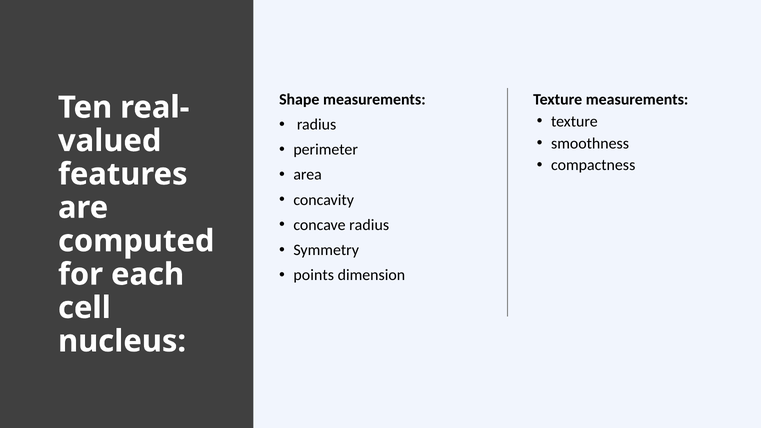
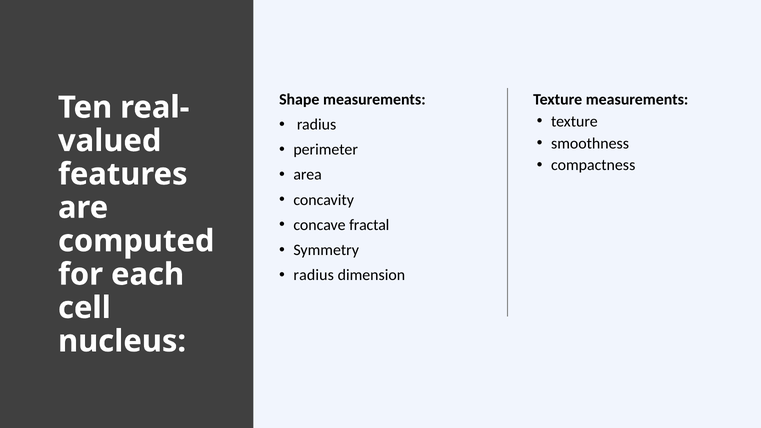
concave radius: radius -> fractal
points at (314, 275): points -> radius
